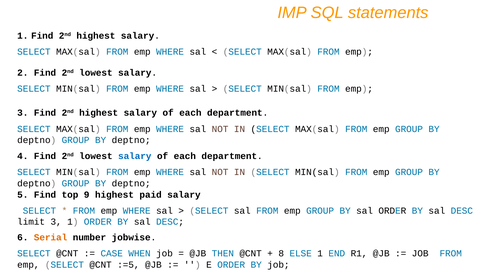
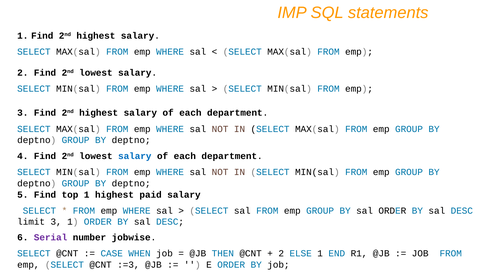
top 9: 9 -> 1
Serial colour: orange -> purple
8 at (281, 253): 8 -> 2
:=5: :=5 -> :=3
